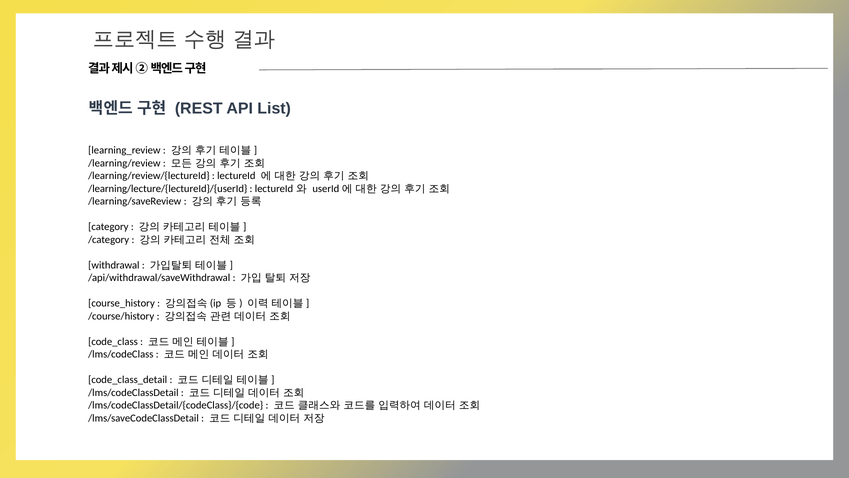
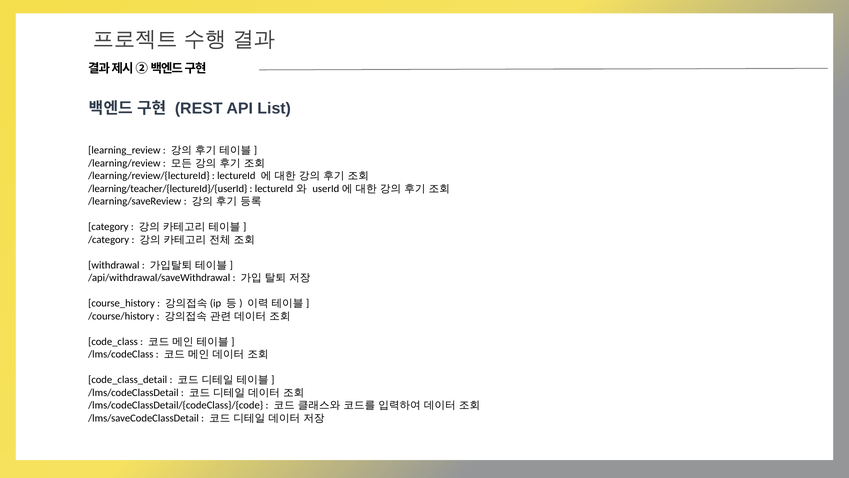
/learning/lecture/{lectureId}/{userId: /learning/lecture/{lectureId}/{userId -> /learning/teacher/{lectureId}/{userId
